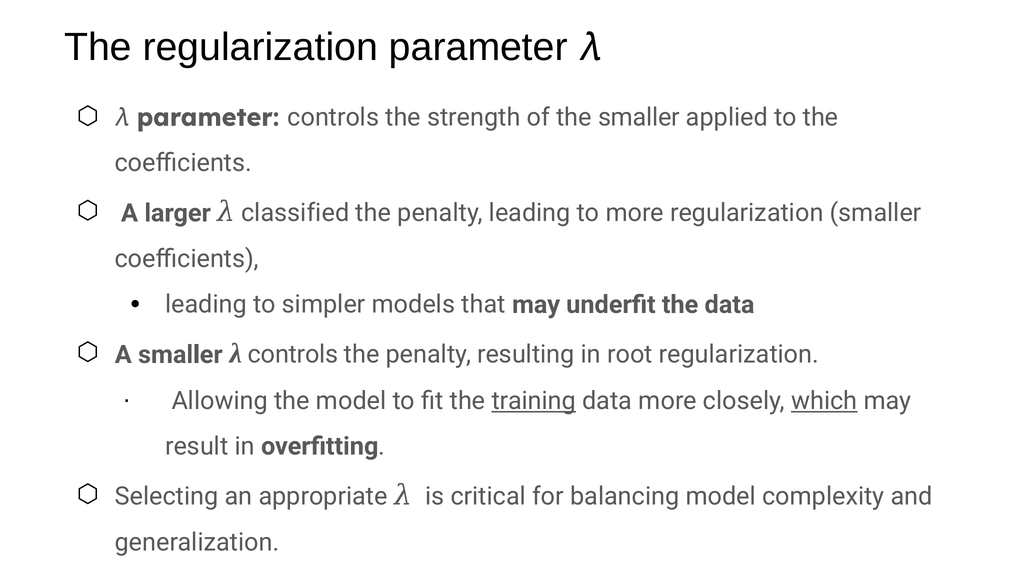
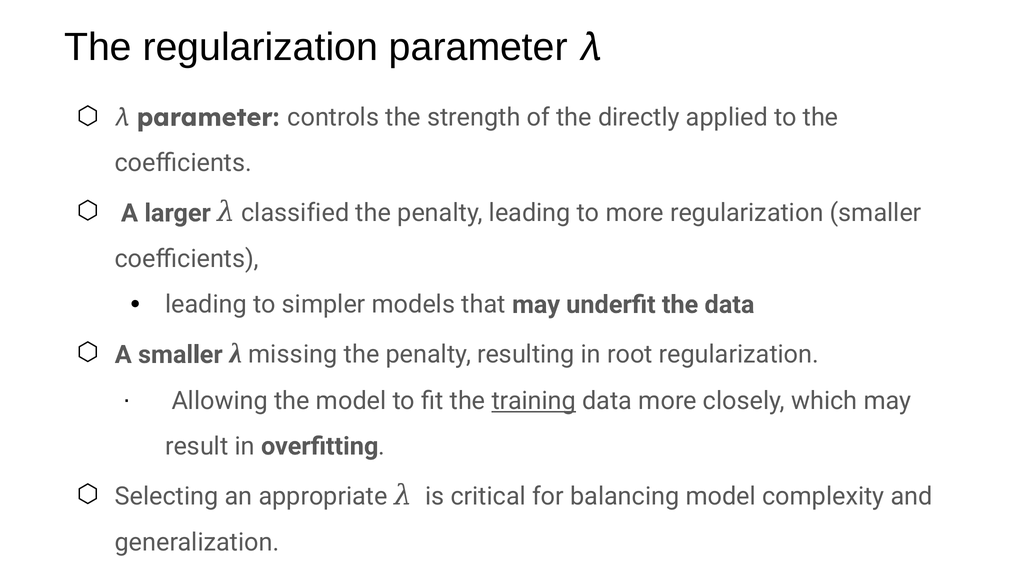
the smaller: smaller -> directly
λ controls: controls -> missing
which underline: present -> none
